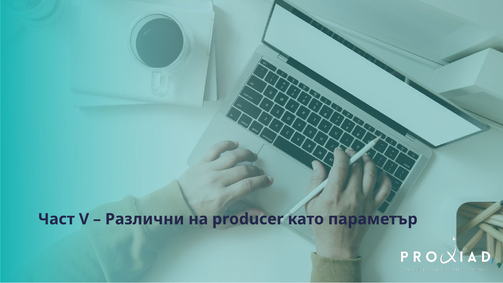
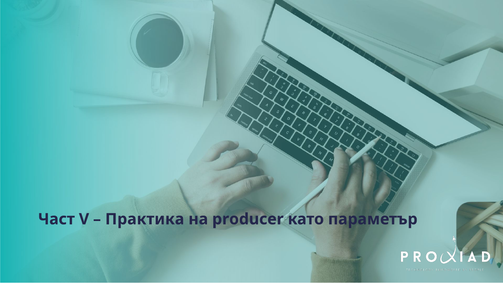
Различни: Различни -> Практика
